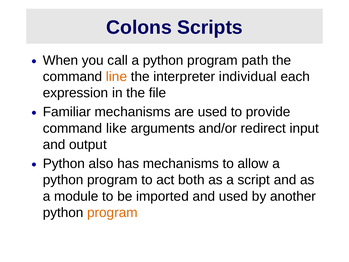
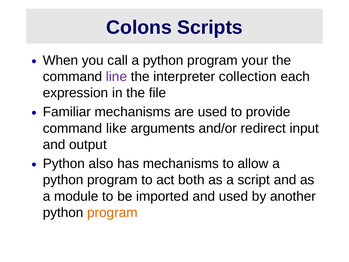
path: path -> your
line colour: orange -> purple
individual: individual -> collection
